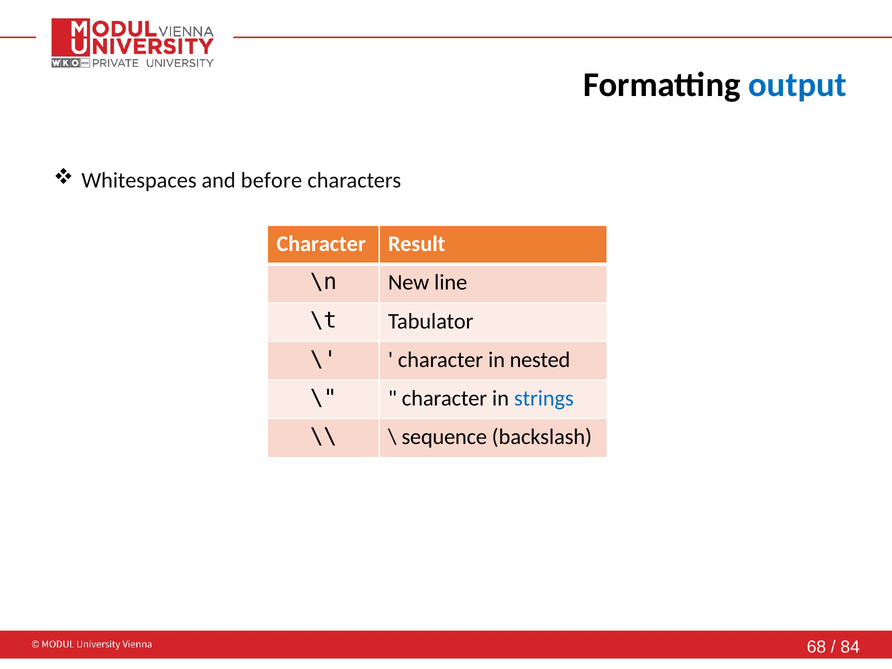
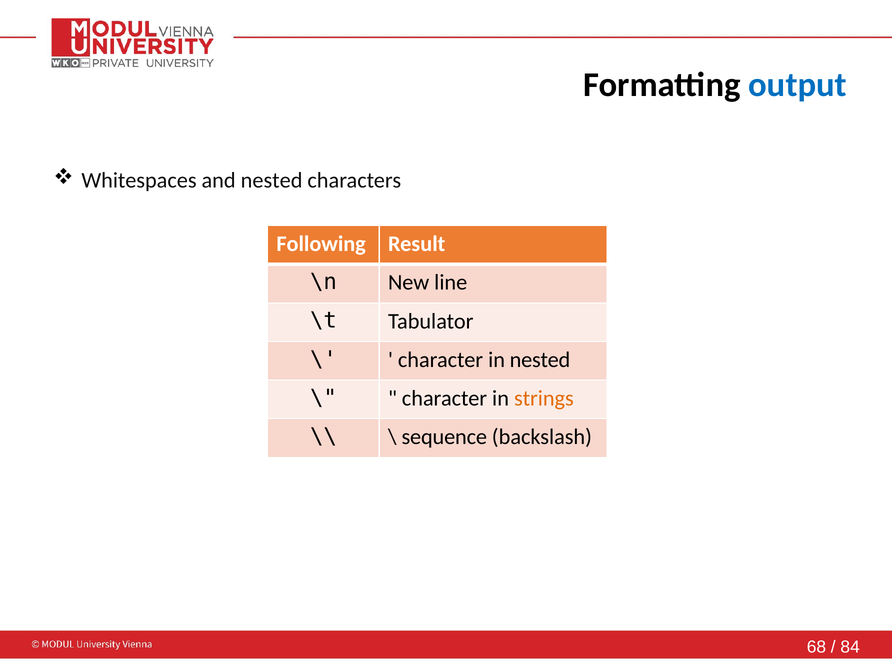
and before: before -> nested
Character at (321, 244): Character -> Following
strings colour: blue -> orange
